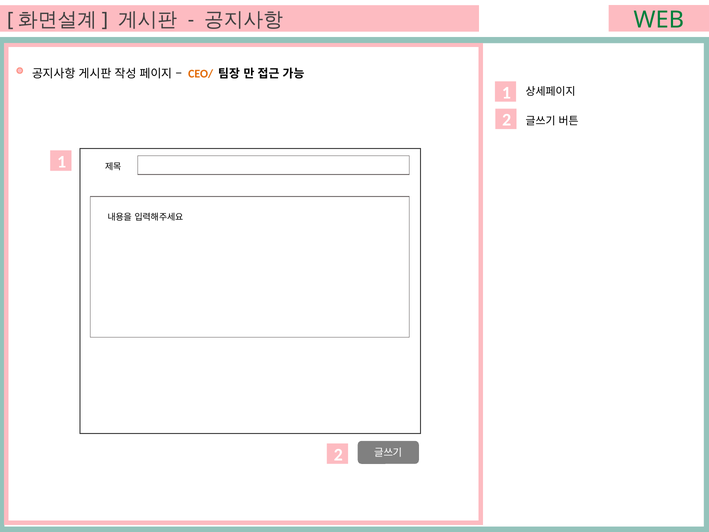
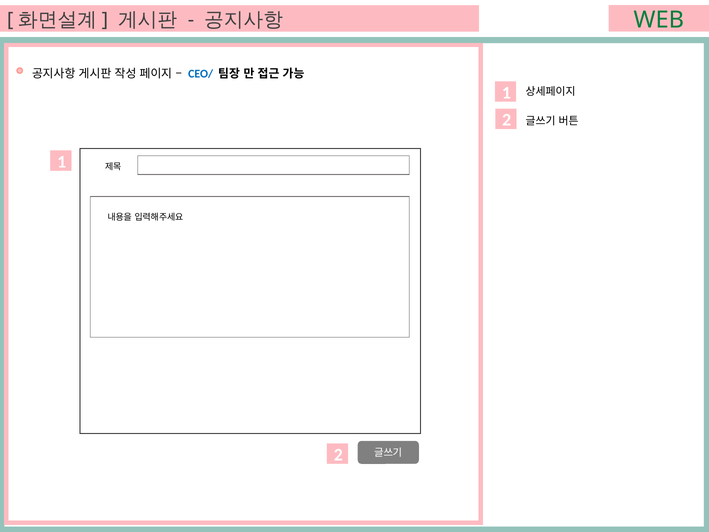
CEO/ colour: orange -> blue
